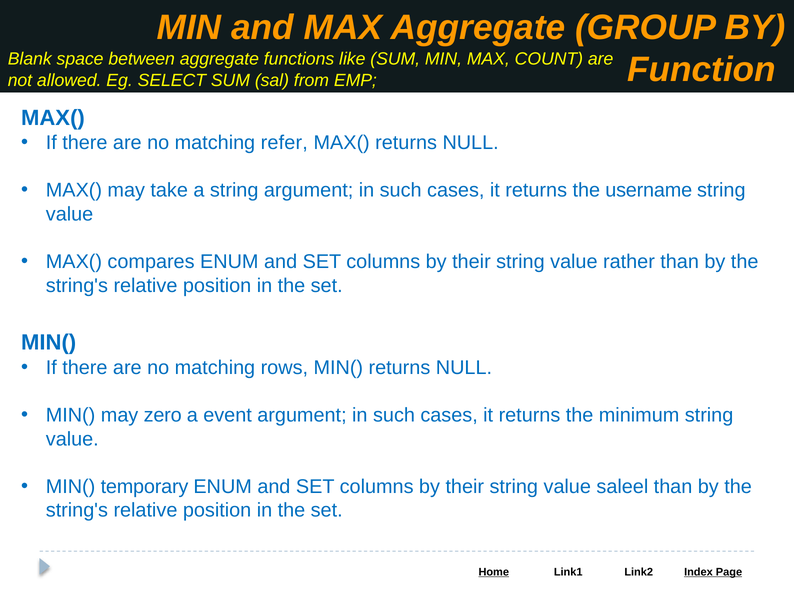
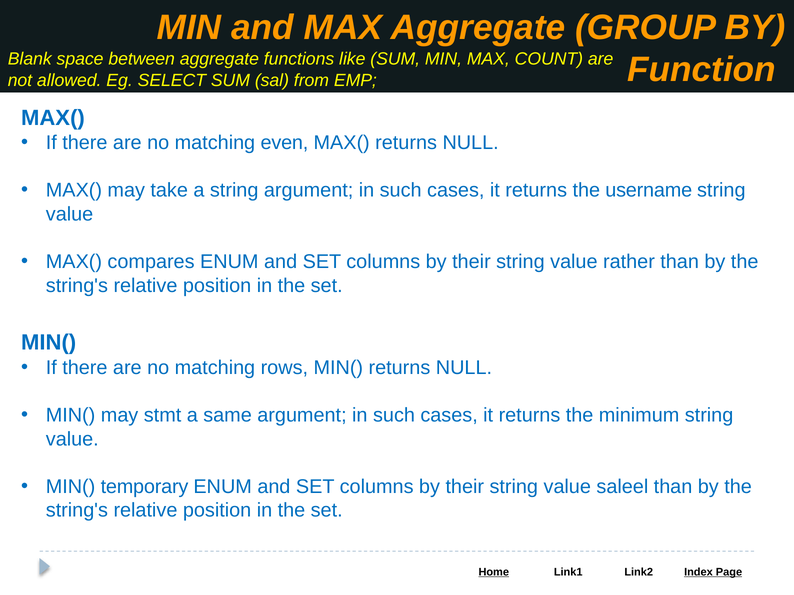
refer: refer -> even
zero: zero -> stmt
event: event -> same
